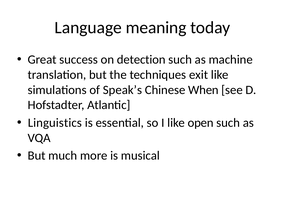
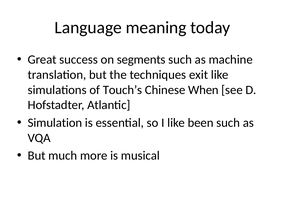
detection: detection -> segments
Speak’s: Speak’s -> Touch’s
Linguistics: Linguistics -> Simulation
open: open -> been
